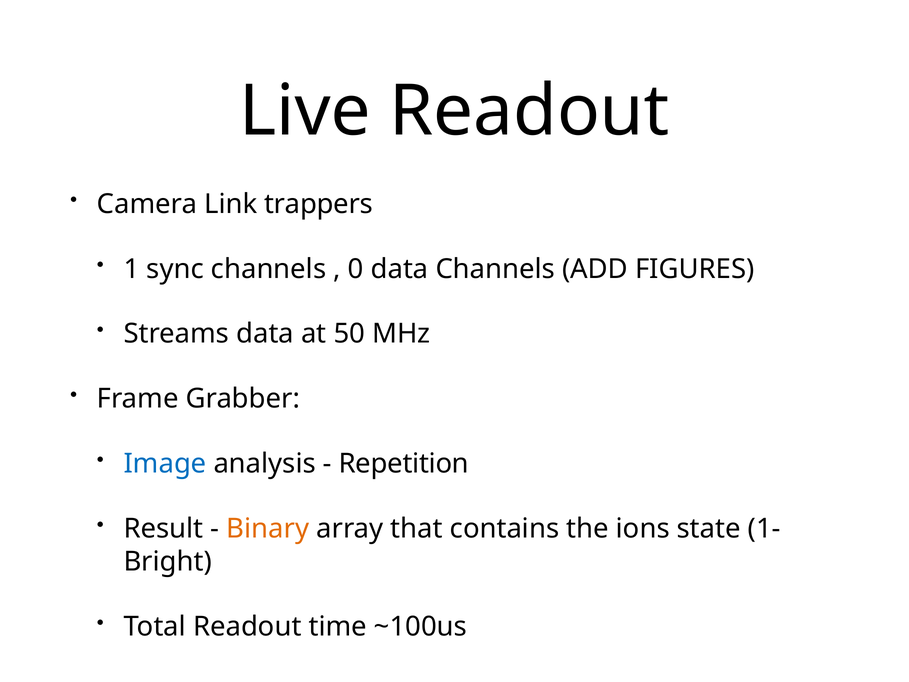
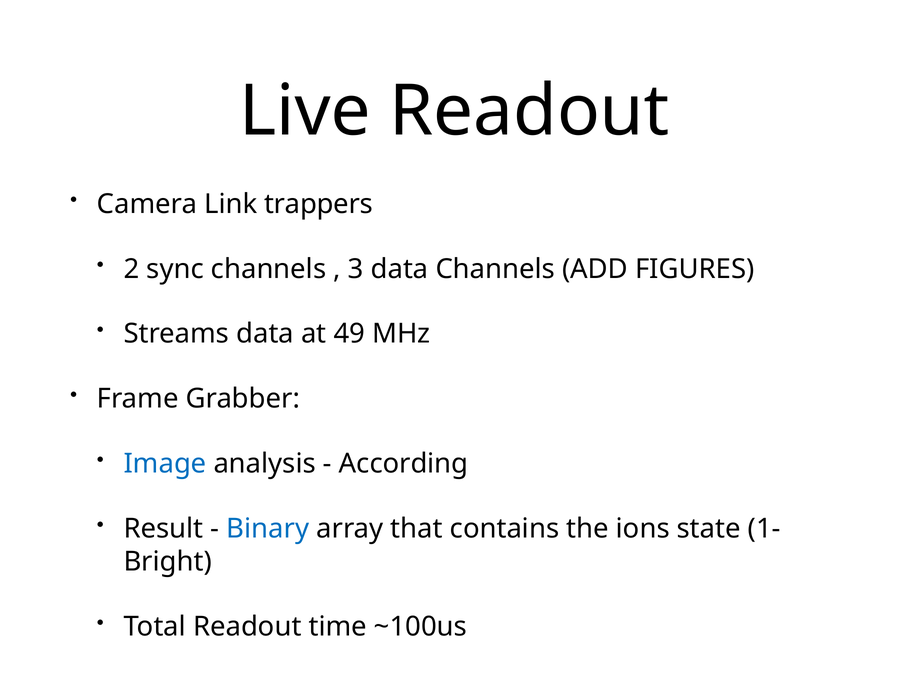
1: 1 -> 2
0: 0 -> 3
50: 50 -> 49
Repetition: Repetition -> According
Binary colour: orange -> blue
